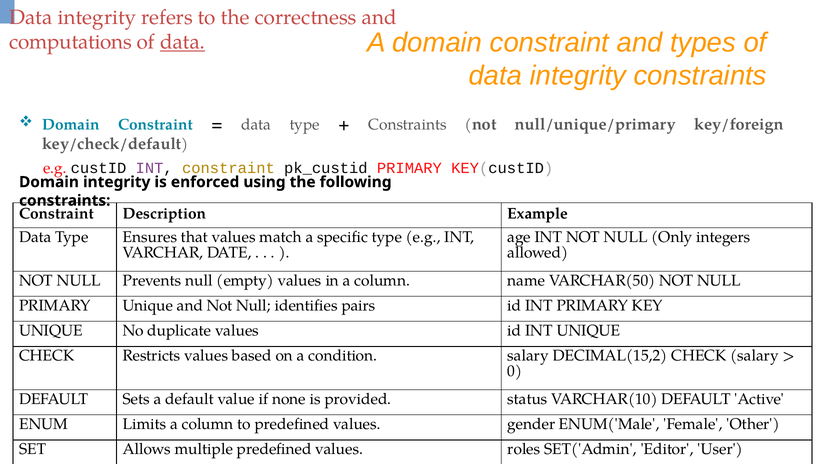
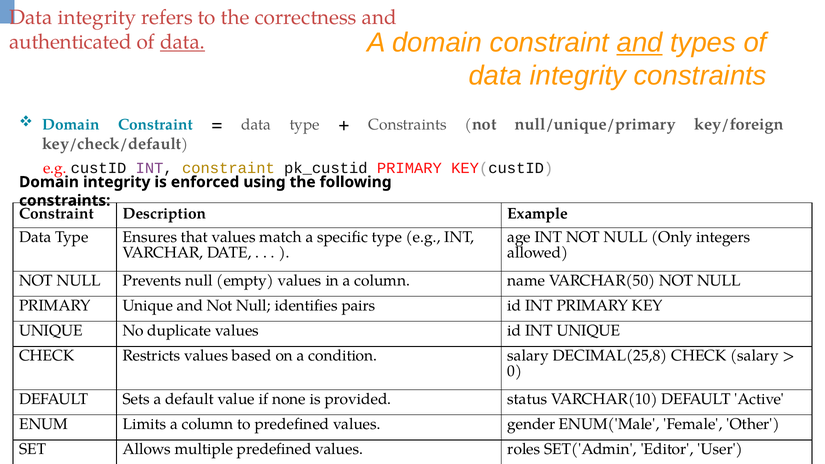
and at (640, 43) underline: none -> present
computations: computations -> authenticated
DECIMAL(15,2: DECIMAL(15,2 -> DECIMAL(25,8
